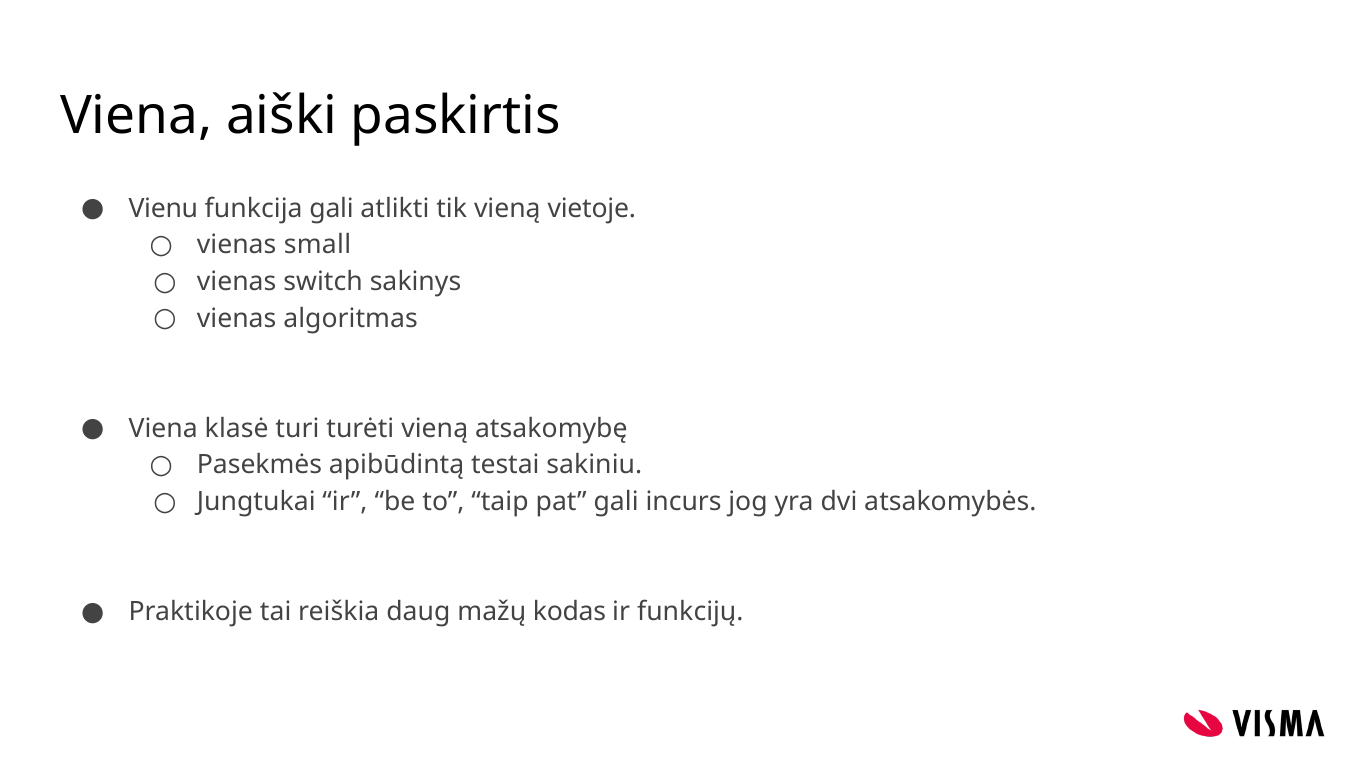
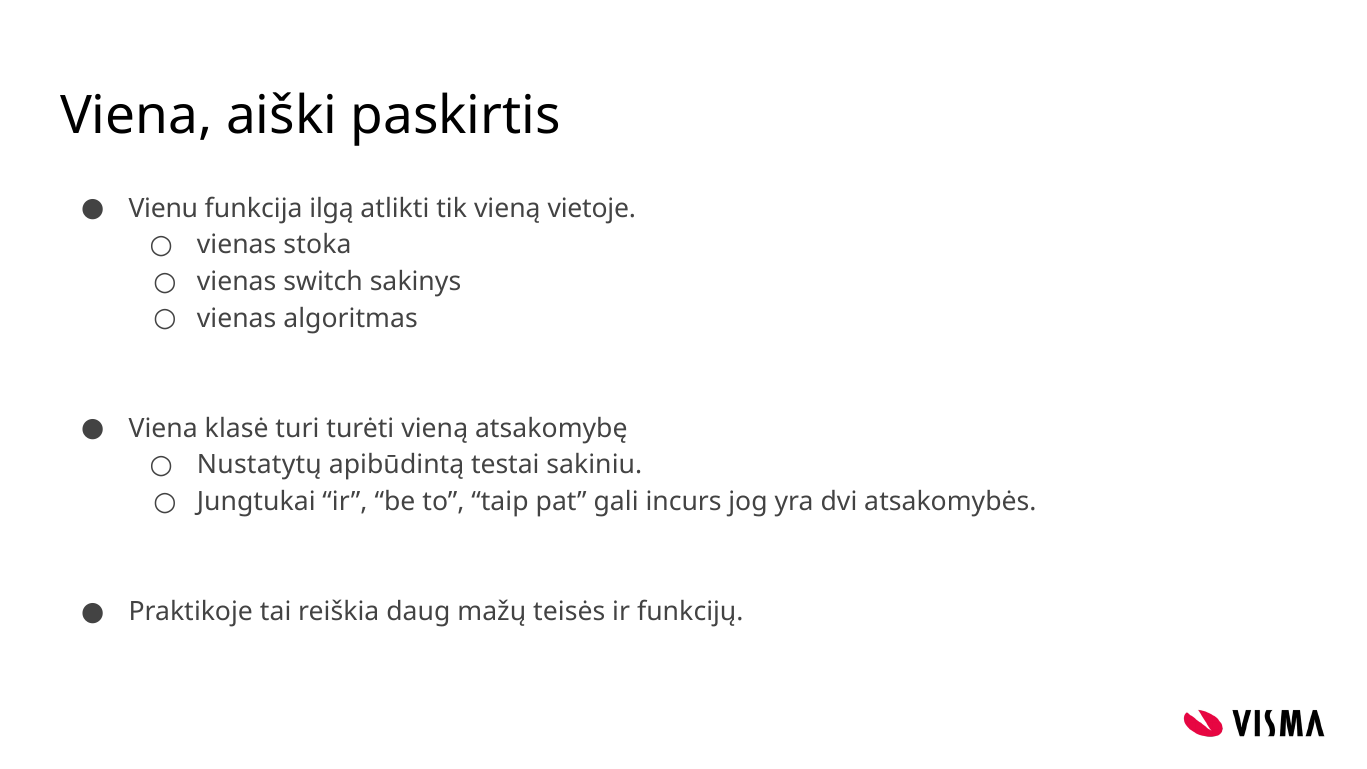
funkcija gali: gali -> ilgą
small: small -> stoka
Pasekmės: Pasekmės -> Nustatytų
kodas: kodas -> teisės
